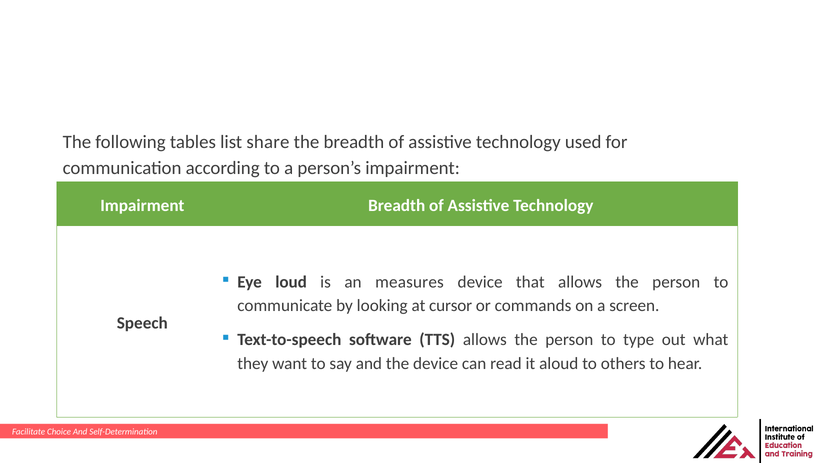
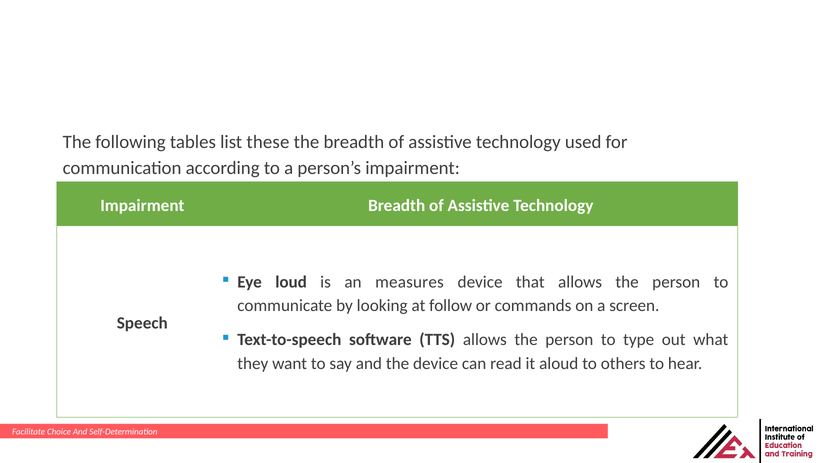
share: share -> these
cursor: cursor -> follow
